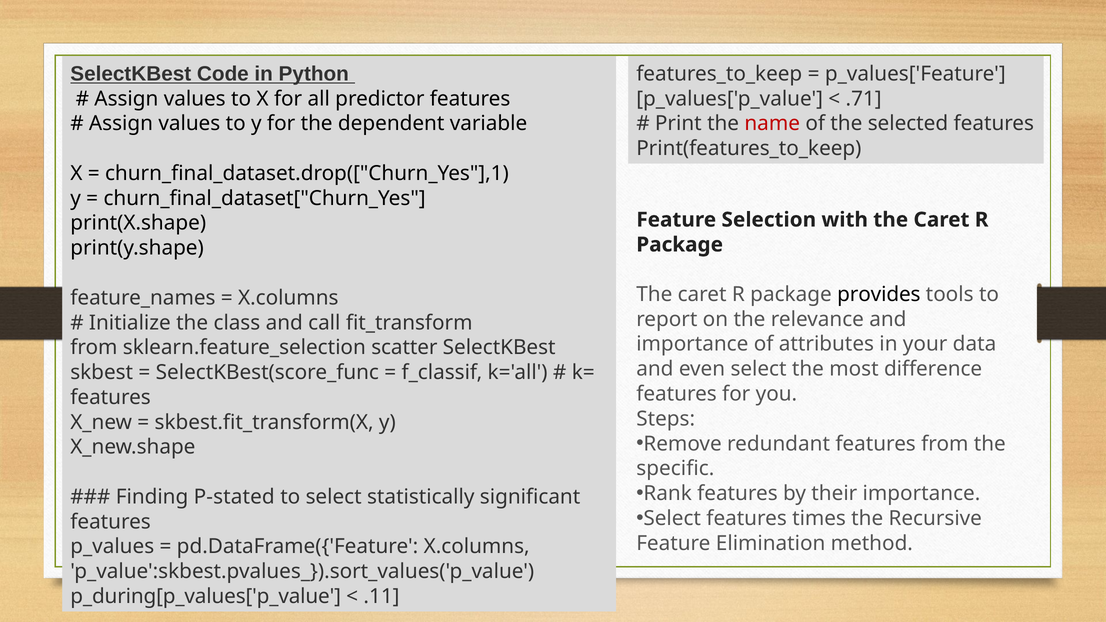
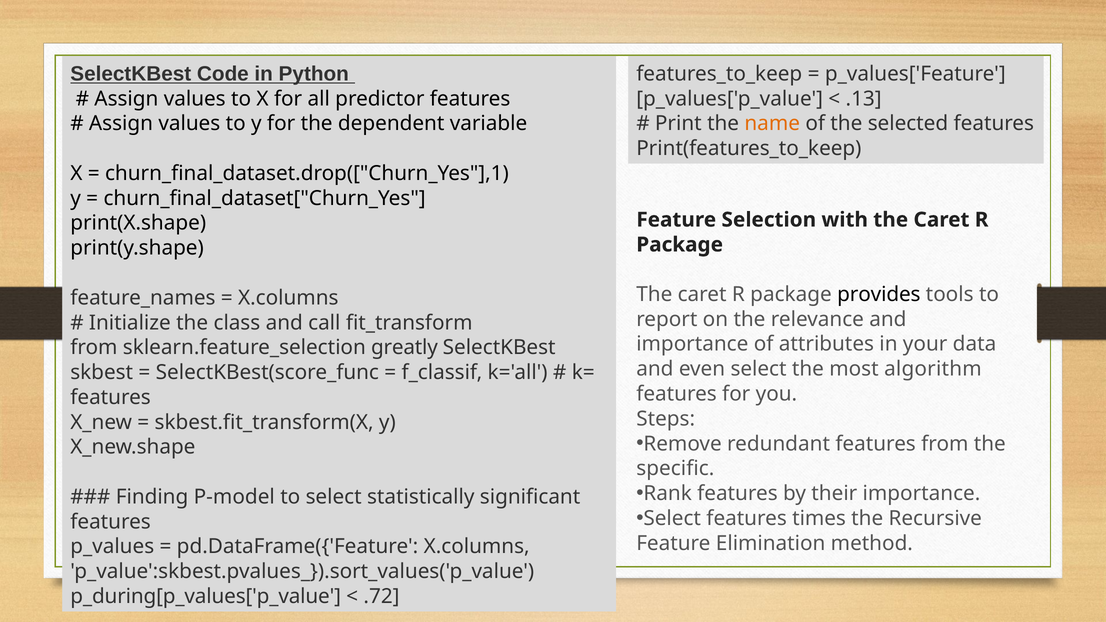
.71: .71 -> .13
name colour: red -> orange
scatter: scatter -> greatly
difference: difference -> algorithm
P-stated: P-stated -> P-model
.11: .11 -> .72
